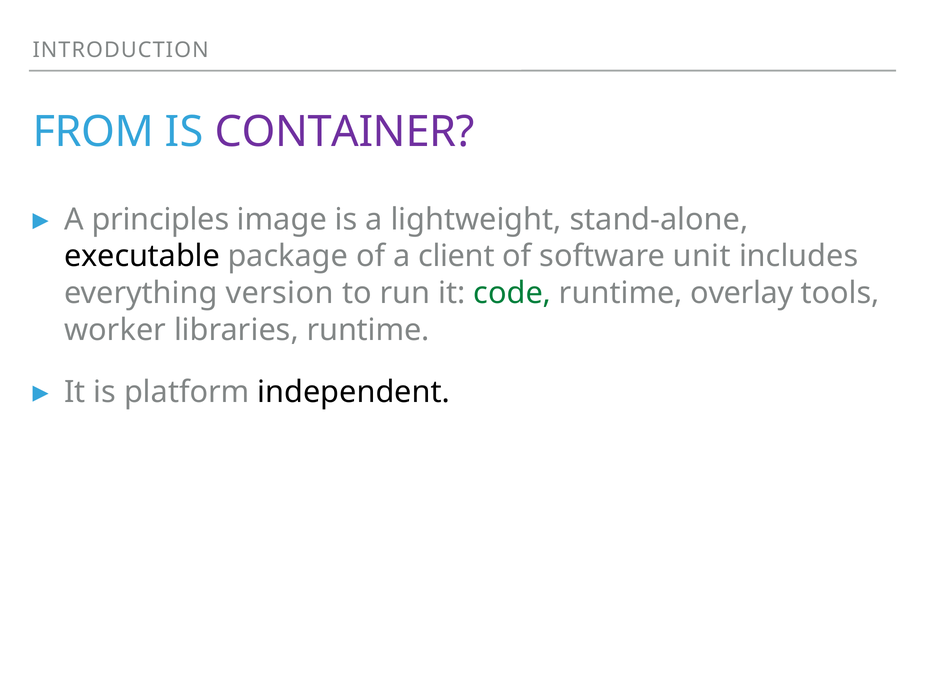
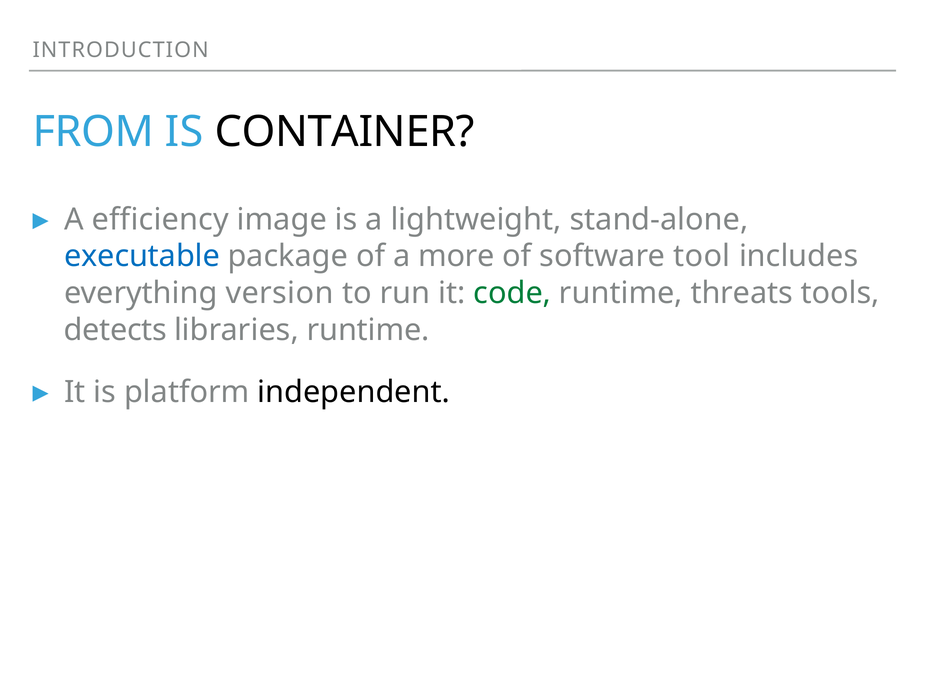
CONTAINER colour: purple -> black
principles: principles -> efficiency
executable colour: black -> blue
client: client -> more
unit: unit -> tool
overlay: overlay -> threats
worker: worker -> detects
